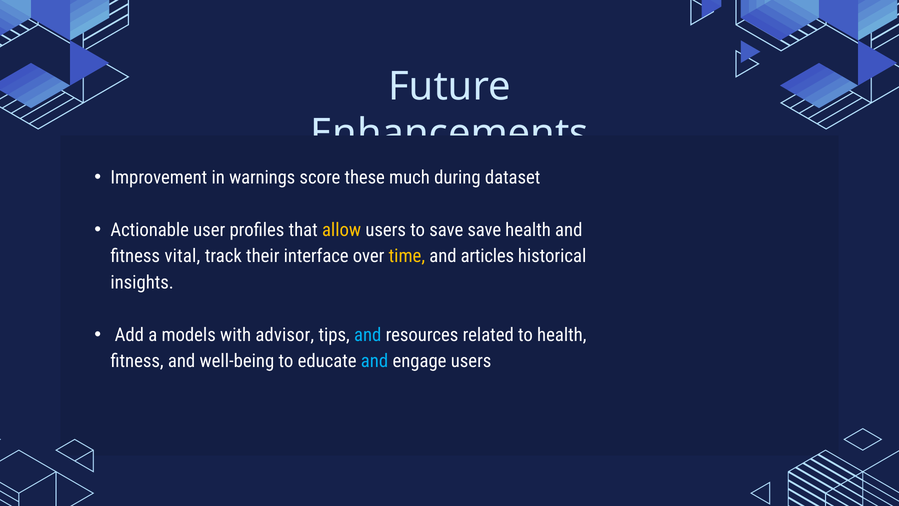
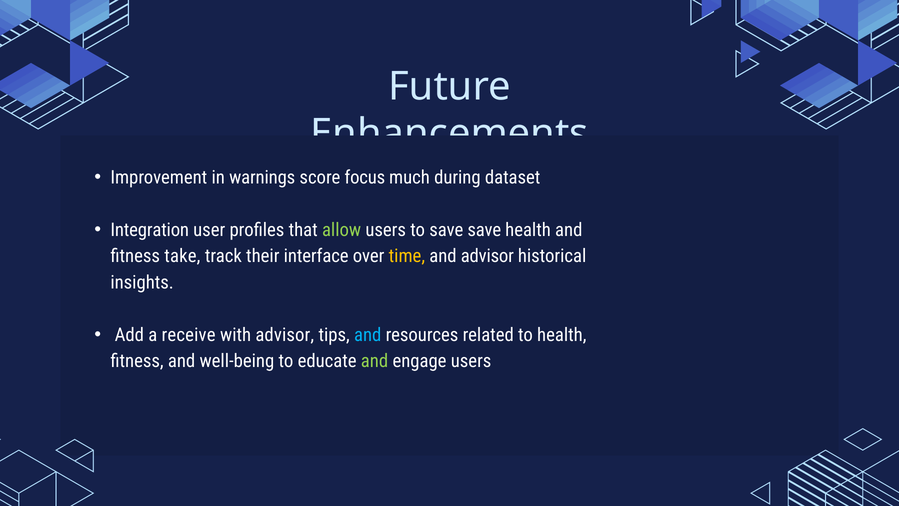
these: these -> focus
Actionable: Actionable -> Integration
allow colour: yellow -> light green
vital: vital -> take
and articles: articles -> advisor
models: models -> receive
and at (375, 361) colour: light blue -> light green
